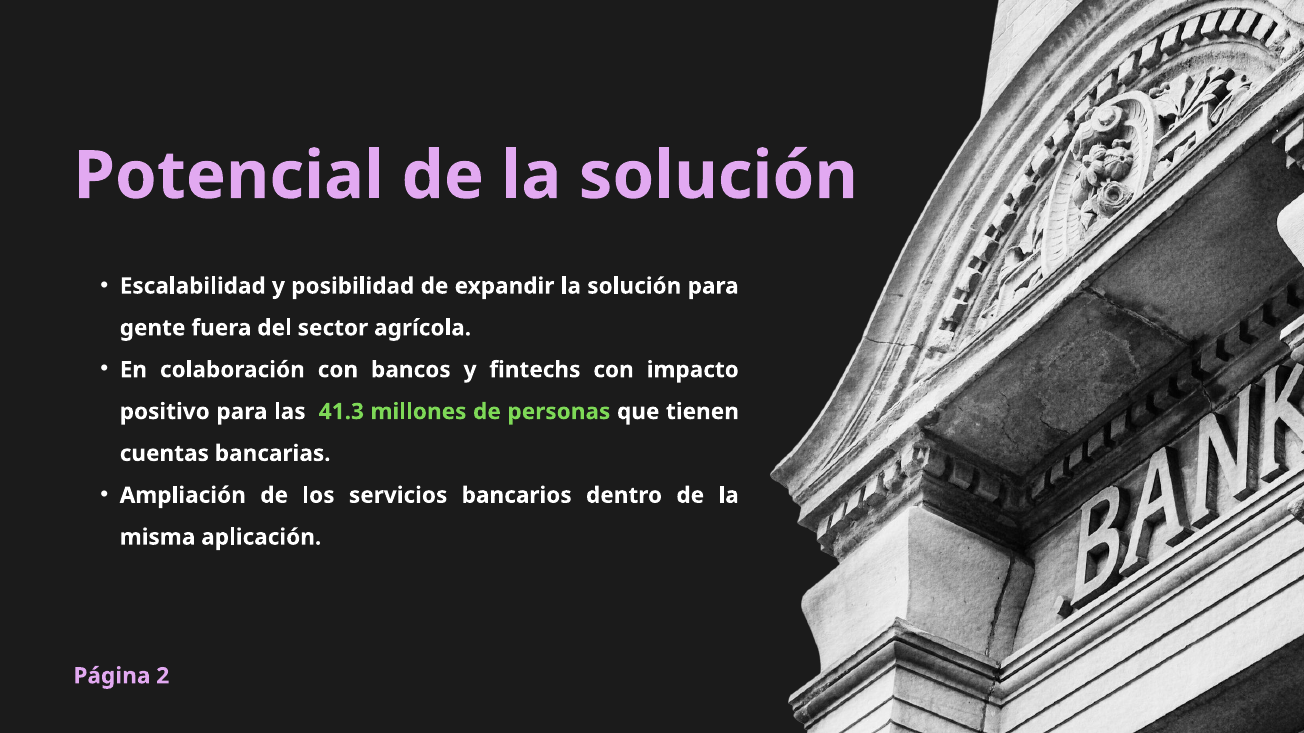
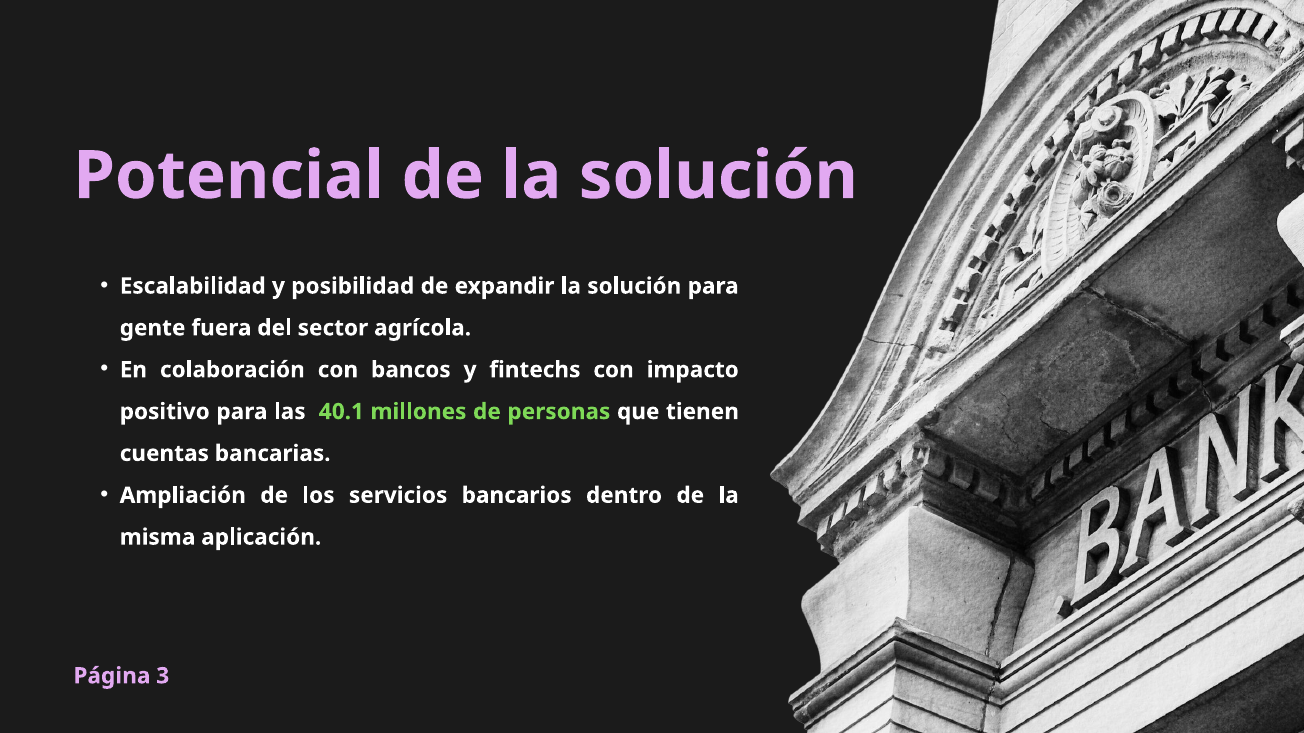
41.3: 41.3 -> 40.1
2: 2 -> 3
